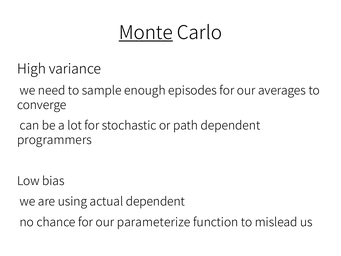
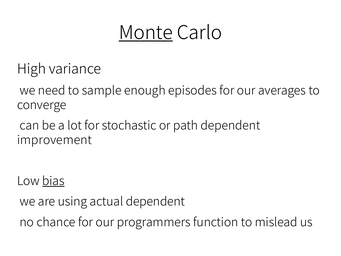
programmers: programmers -> improvement
bias underline: none -> present
parameterize: parameterize -> programmers
